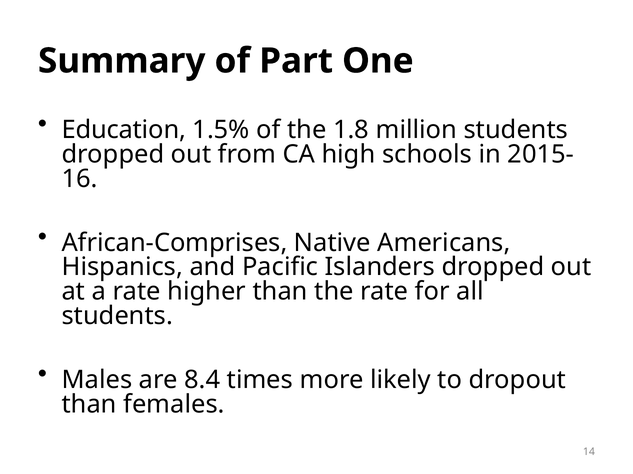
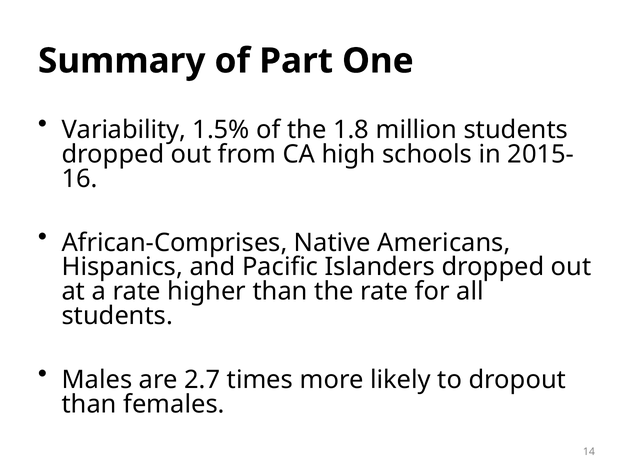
Education: Education -> Variability
8.4: 8.4 -> 2.7
